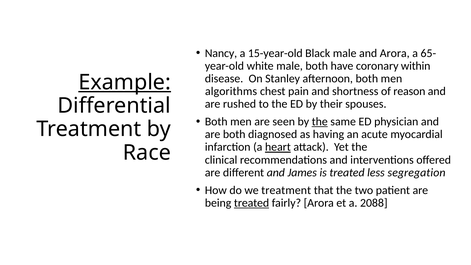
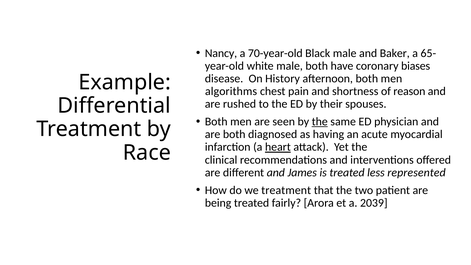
15-year-old: 15-year-old -> 70-year-old
and Arora: Arora -> Baker
within: within -> biases
Stanley: Stanley -> History
Example underline: present -> none
segregation: segregation -> represented
treated at (252, 203) underline: present -> none
2088: 2088 -> 2039
